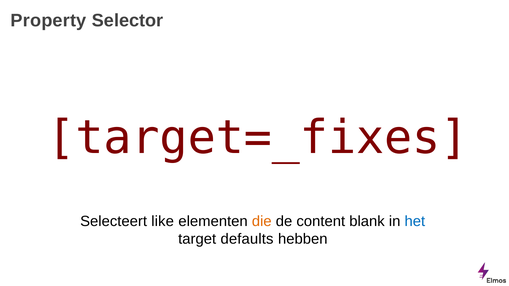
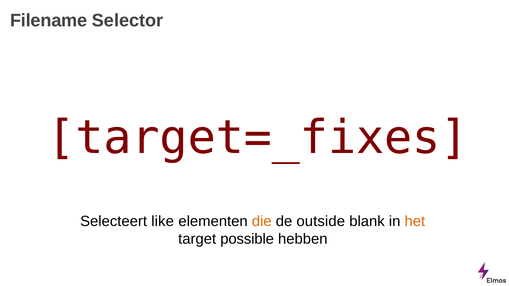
Property: Property -> Filename
content: content -> outside
het colour: blue -> orange
defaults: defaults -> possible
